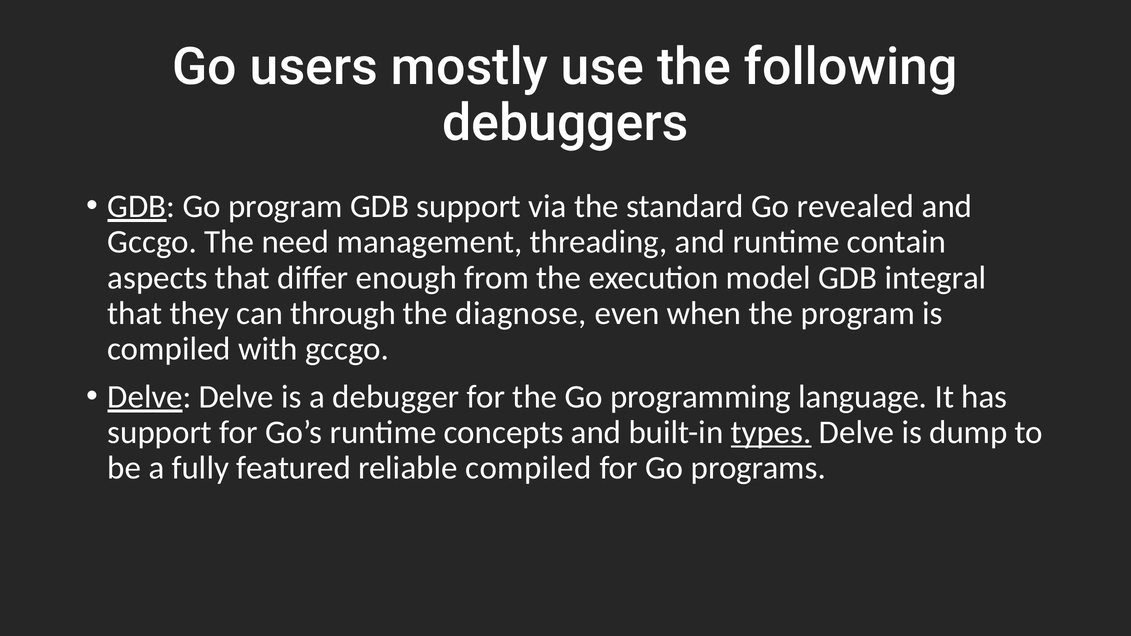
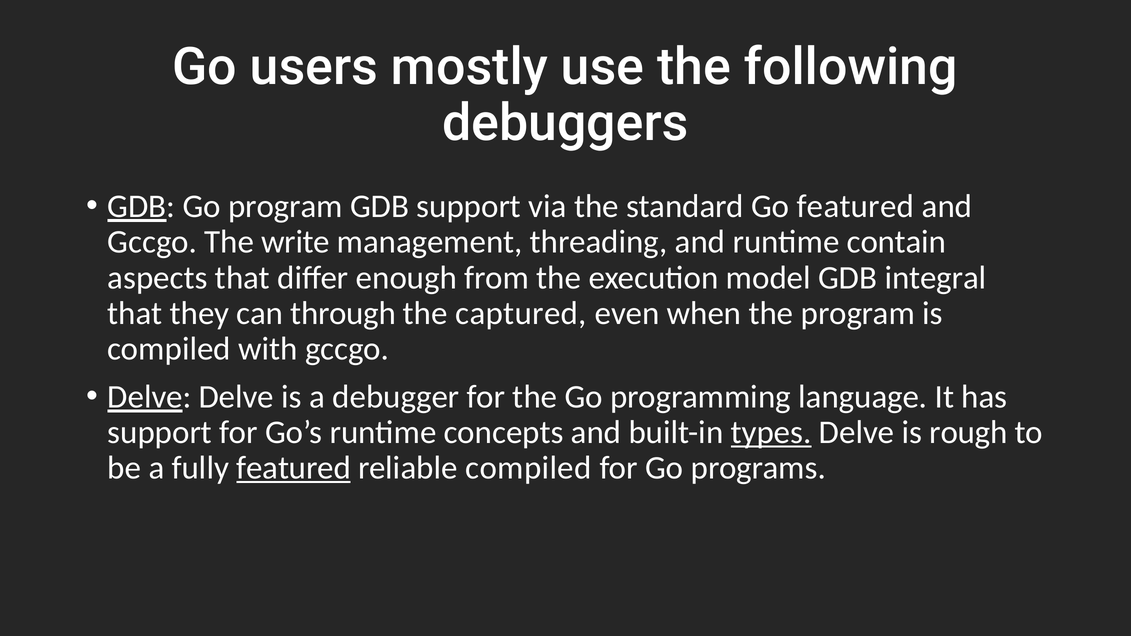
Go revealed: revealed -> featured
need: need -> write
diagnose: diagnose -> captured
dump: dump -> rough
featured at (294, 468) underline: none -> present
